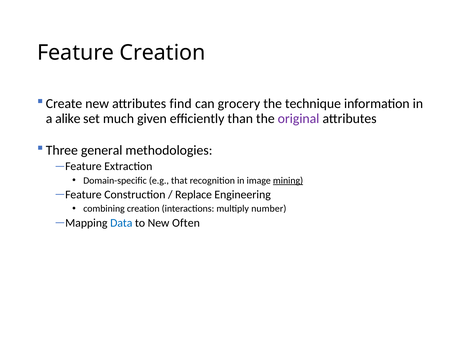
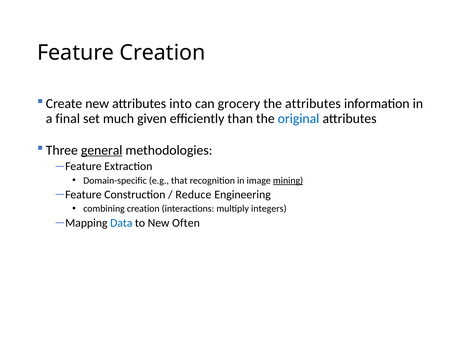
find: find -> into
the technique: technique -> attributes
alike: alike -> final
original colour: purple -> blue
general underline: none -> present
Replace: Replace -> Reduce
number: number -> integers
